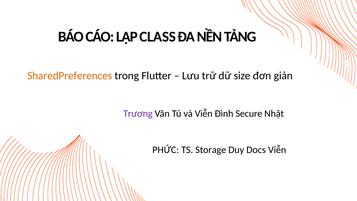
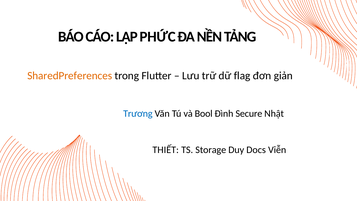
CLASS: CLASS -> PHỨC
size: size -> flag
Trương colour: purple -> blue
và Viễn: Viễn -> Bool
PHỨC: PHỨC -> THIẾT
